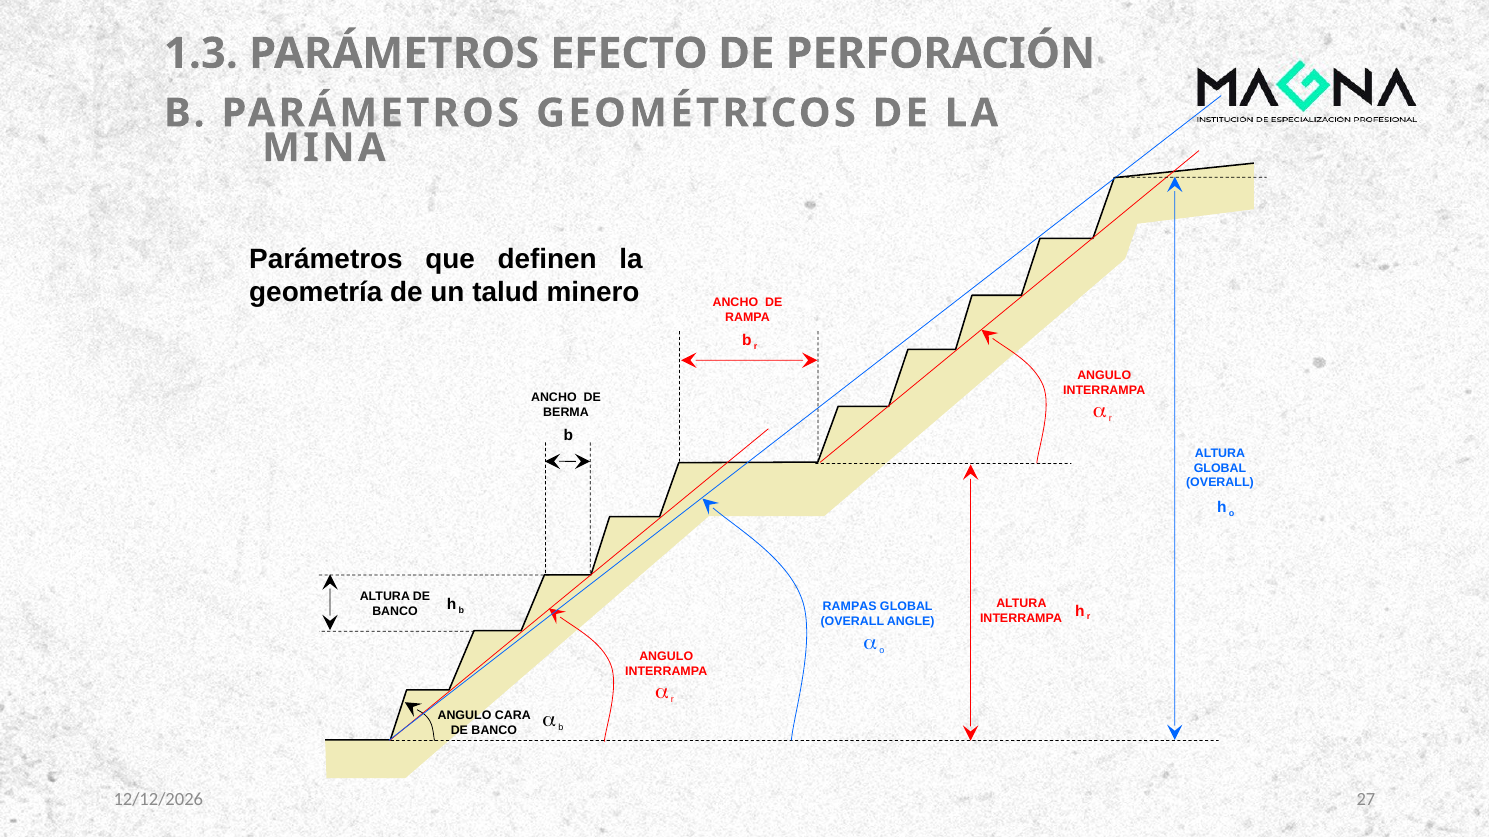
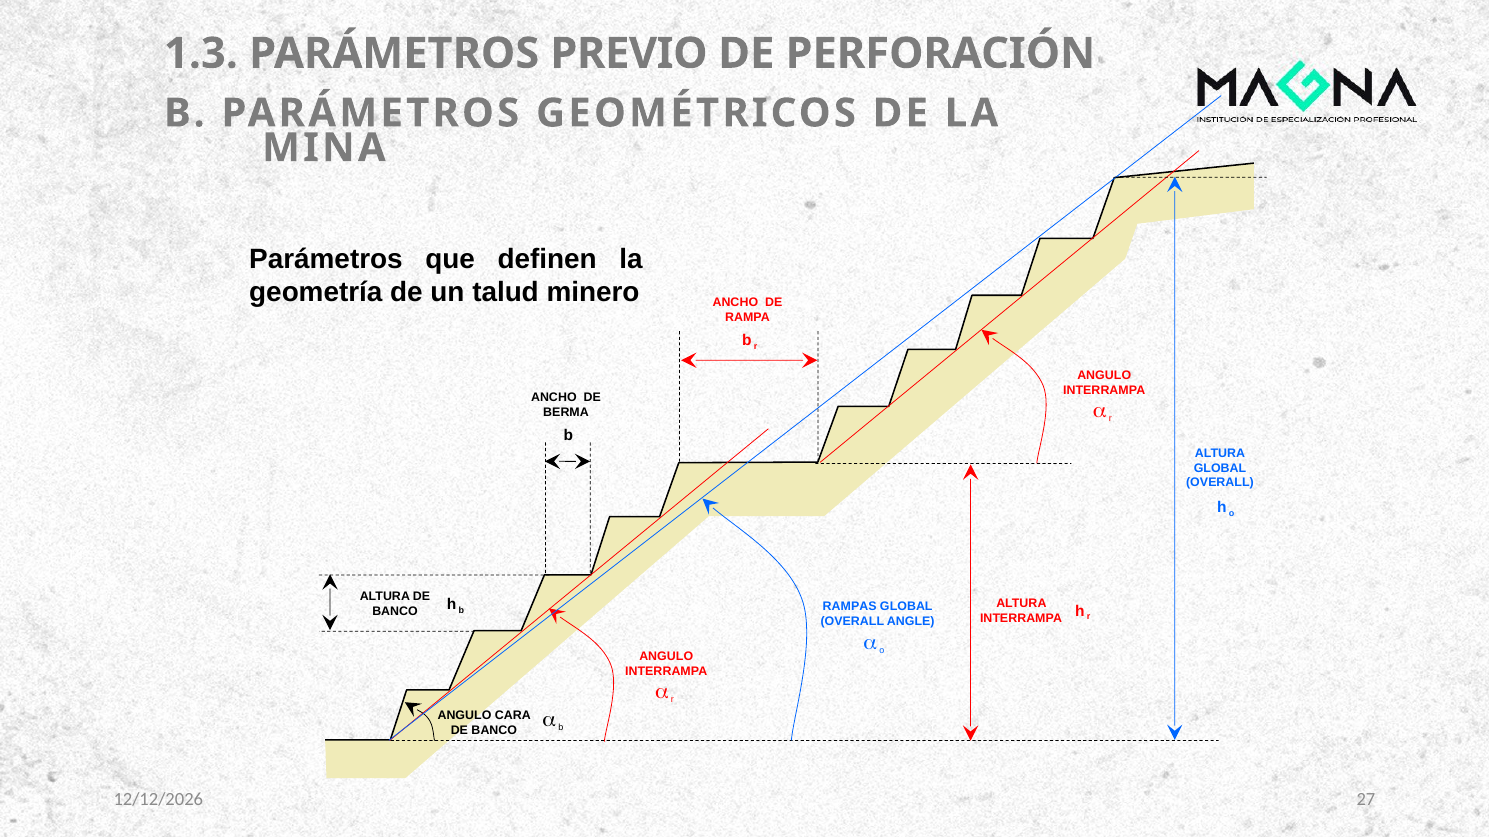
EFECTO: EFECTO -> PREVIO
